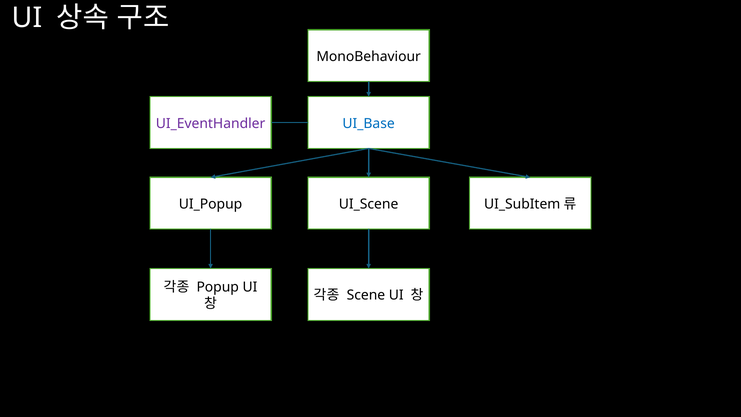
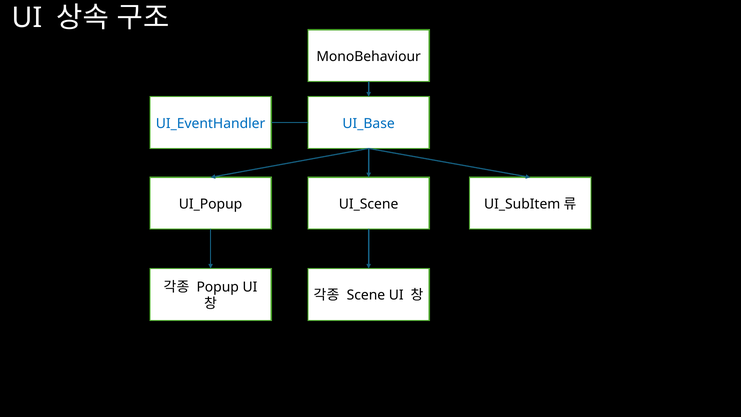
UI_EventHandler colour: purple -> blue
